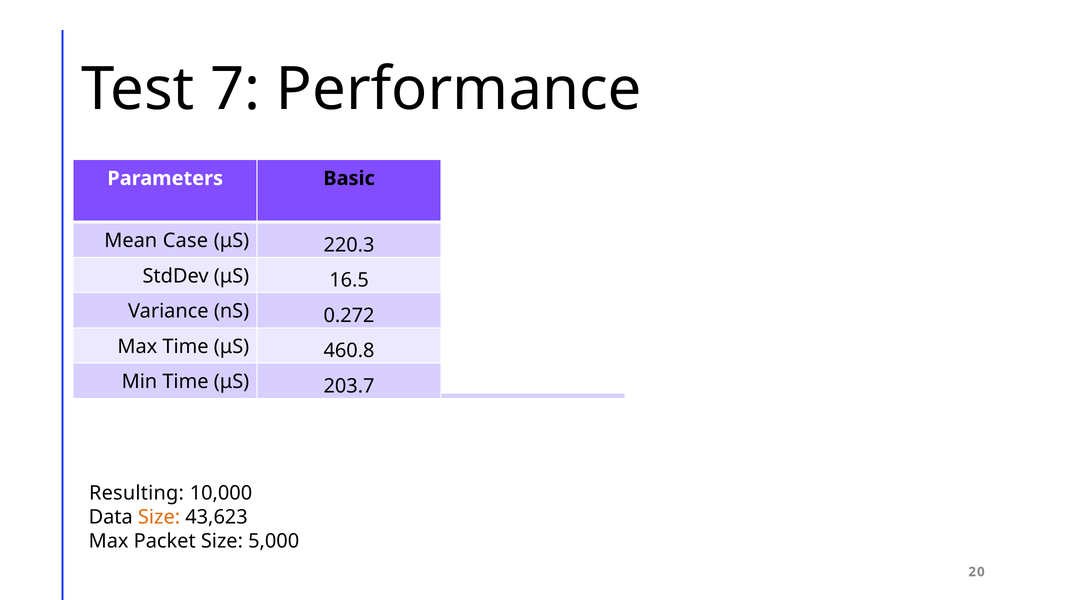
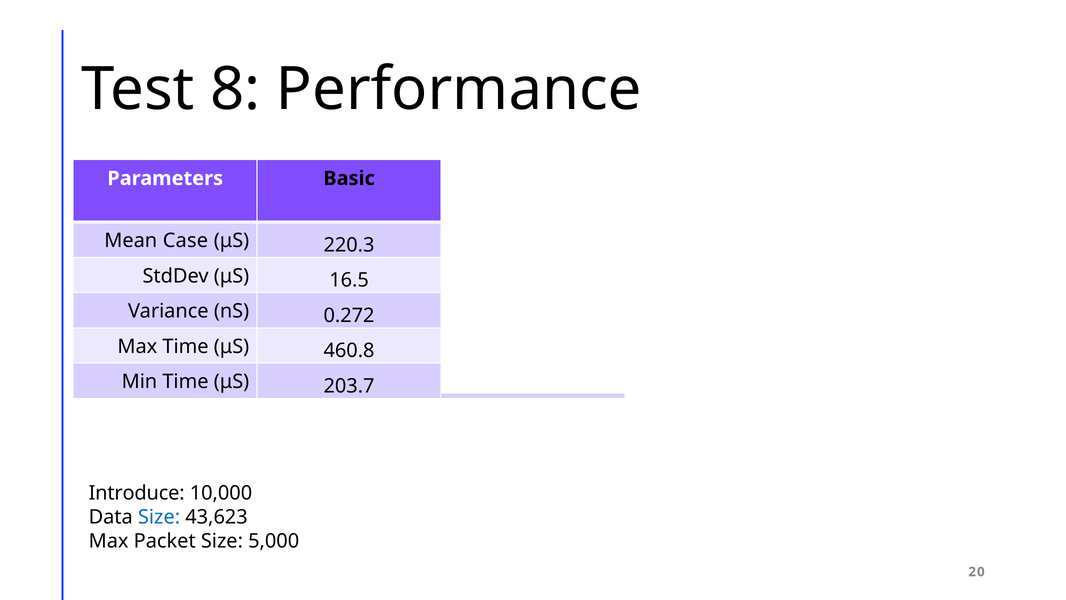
7: 7 -> 8
Resulting: Resulting -> Introduce
Size at (159, 517) colour: orange -> blue
